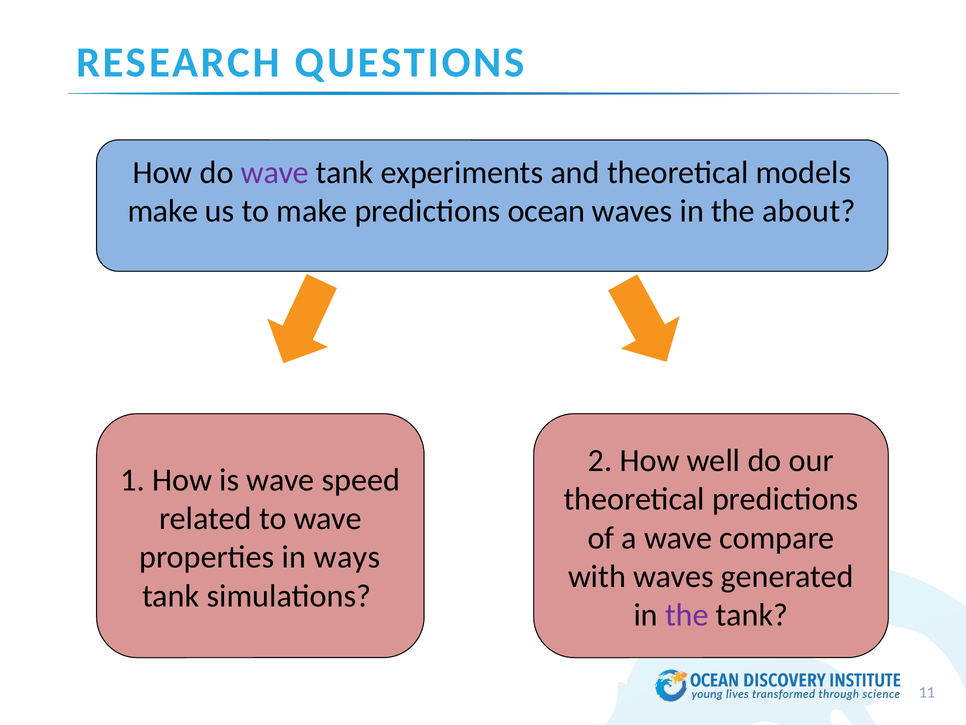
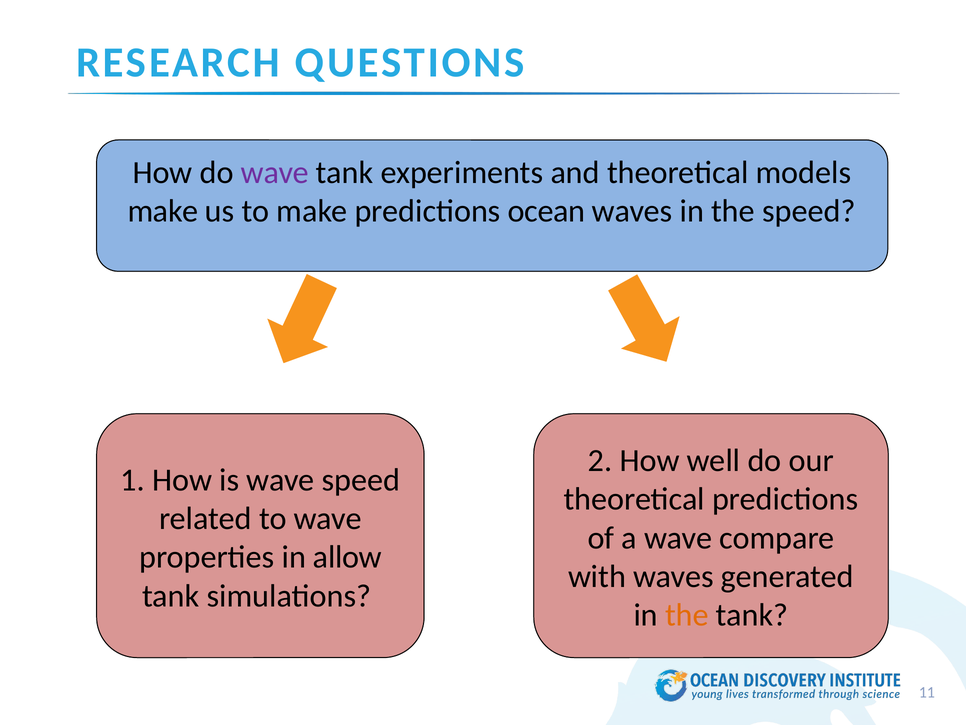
the about: about -> speed
ways: ways -> allow
the at (687, 615) colour: purple -> orange
